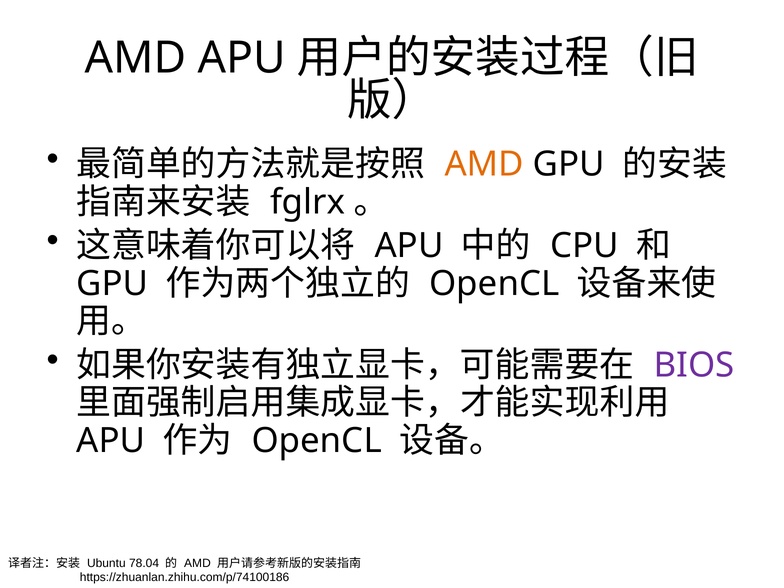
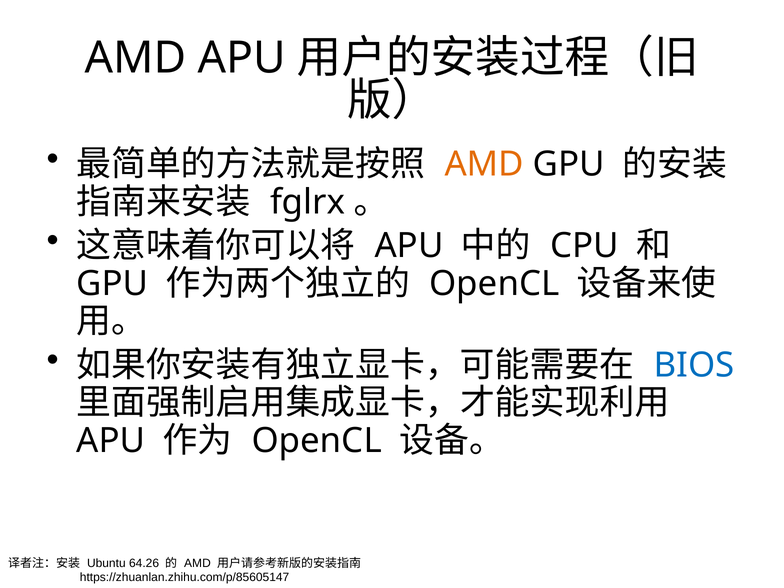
BIOS colour: purple -> blue
78.04: 78.04 -> 64.26
https://zhuanlan.zhihu.com/p/74100186: https://zhuanlan.zhihu.com/p/74100186 -> https://zhuanlan.zhihu.com/p/85605147
